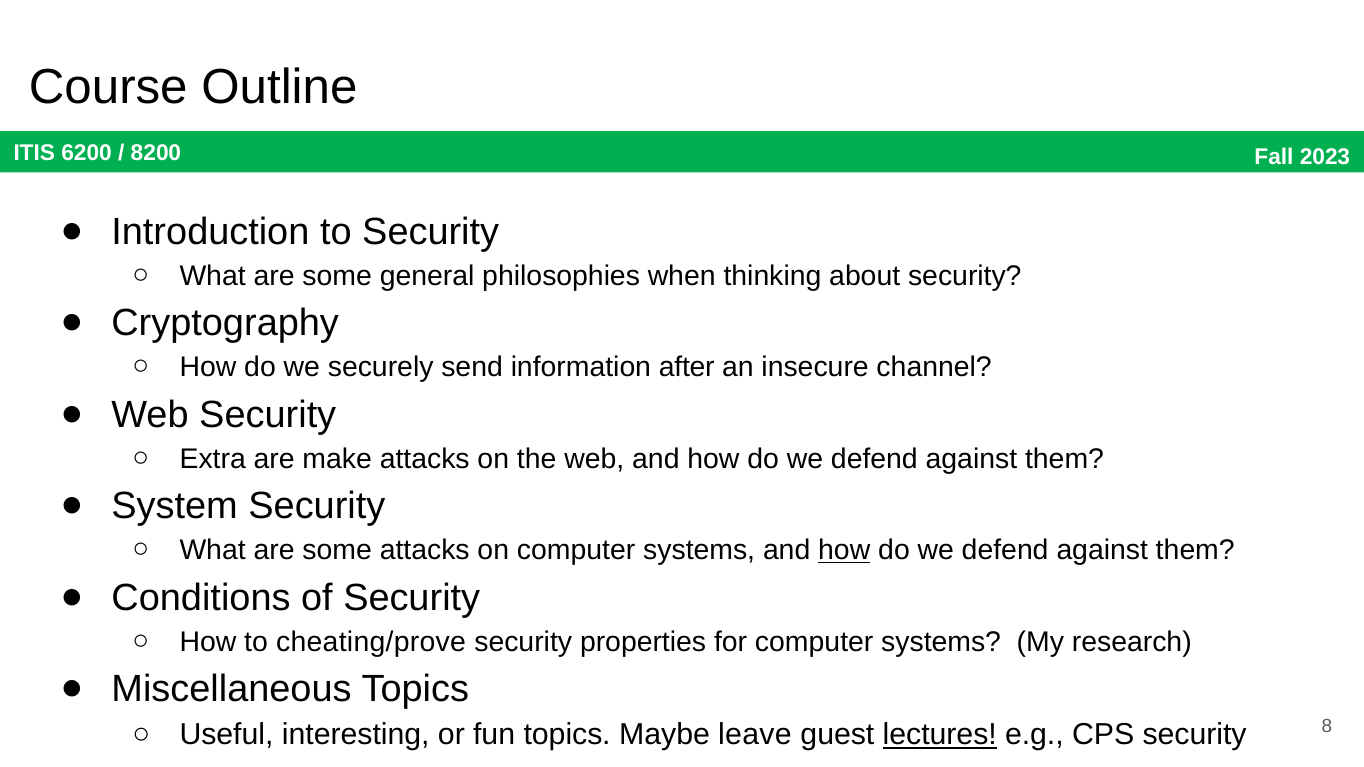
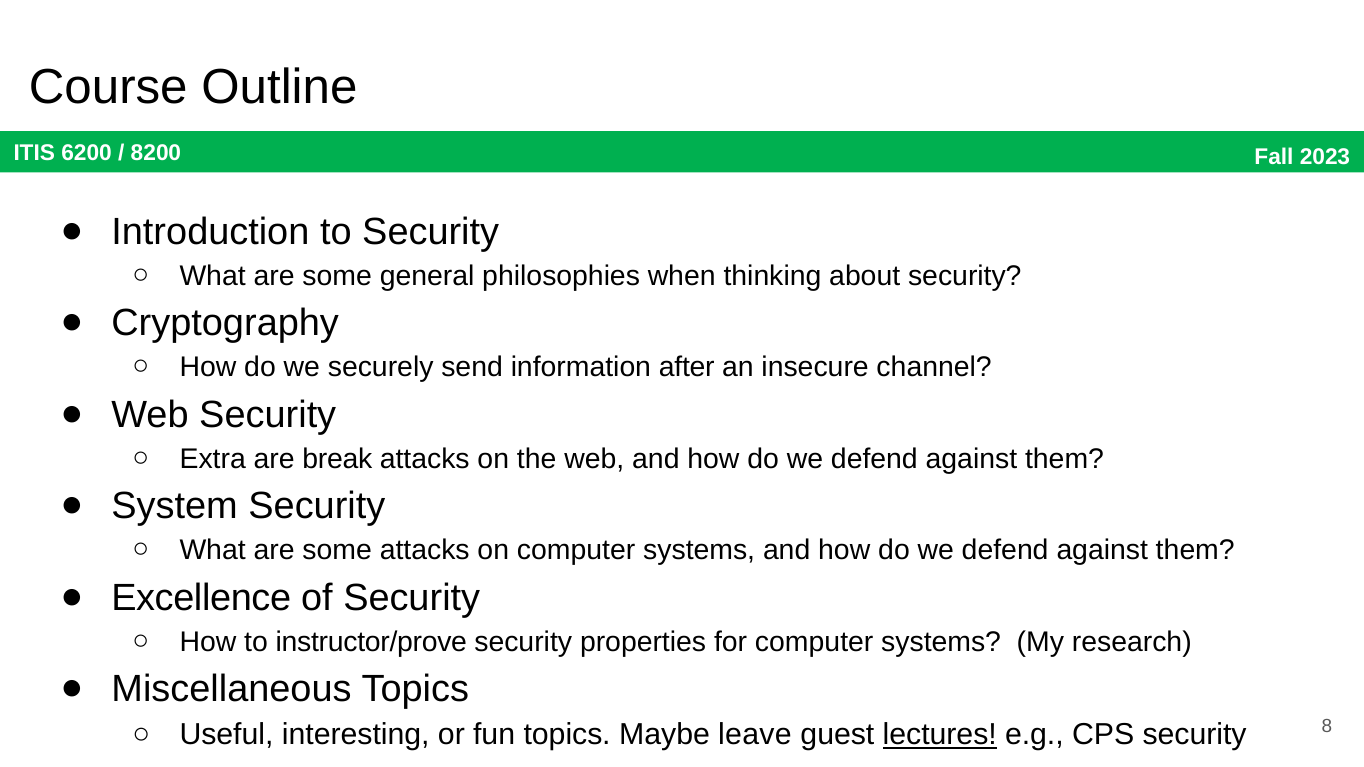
make: make -> break
how at (844, 551) underline: present -> none
Conditions: Conditions -> Excellence
cheating/prove: cheating/prove -> instructor/prove
